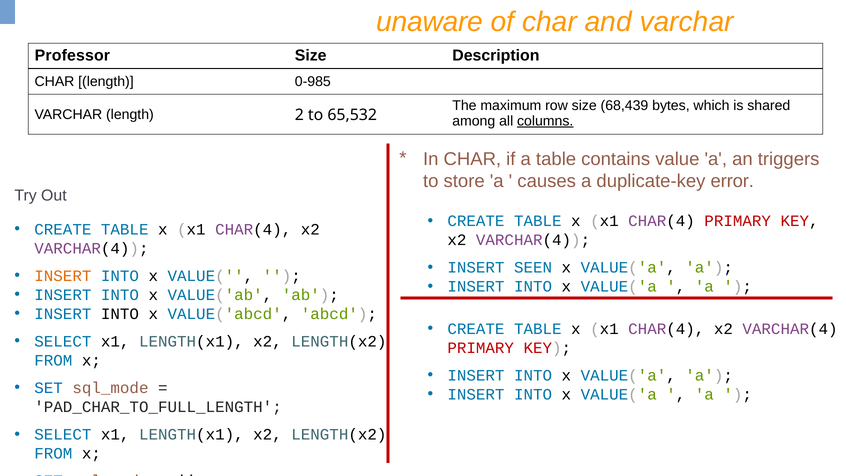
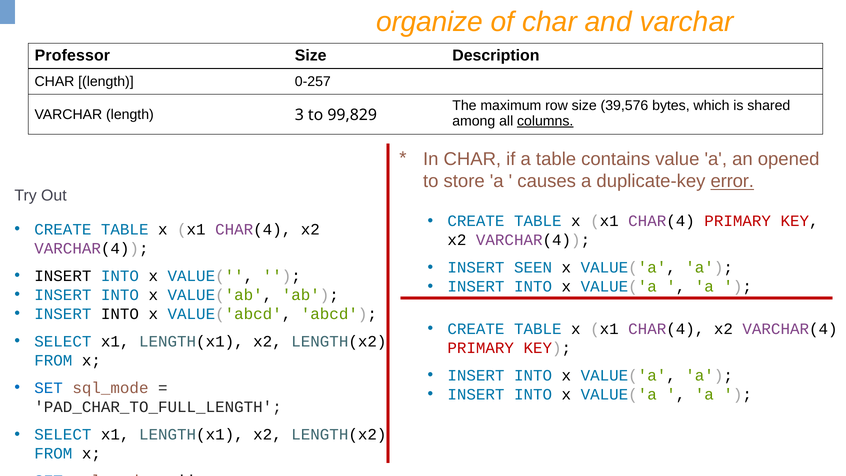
unaware: unaware -> organize
0-985: 0-985 -> 0-257
68,439: 68,439 -> 39,576
2: 2 -> 3
65,532: 65,532 -> 99,829
triggers: triggers -> opened
error underline: none -> present
INSERT at (63, 276) colour: orange -> black
